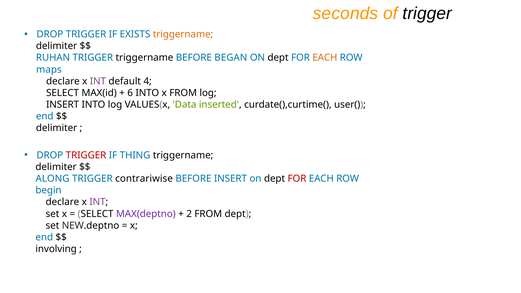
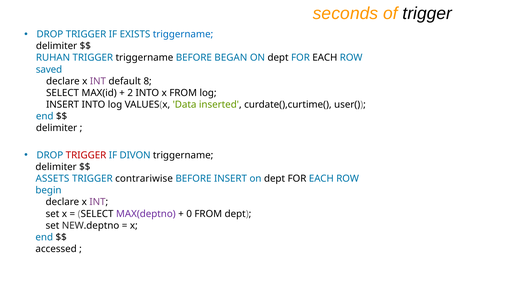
triggername at (183, 34) colour: orange -> blue
EACH at (325, 58) colour: orange -> black
maps: maps -> saved
4: 4 -> 8
6: 6 -> 2
THING: THING -> DIVON
ALONG: ALONG -> ASSETS
FOR at (297, 179) colour: red -> black
2: 2 -> 0
involving: involving -> accessed
